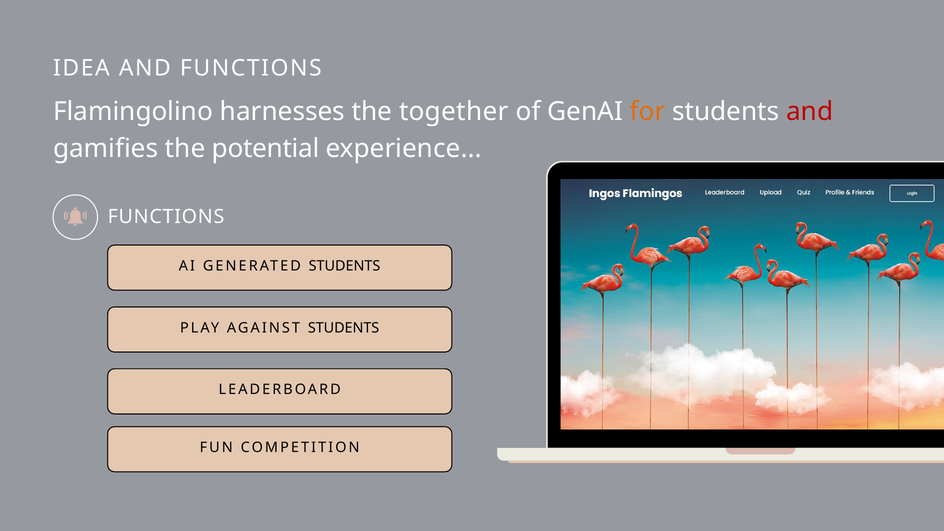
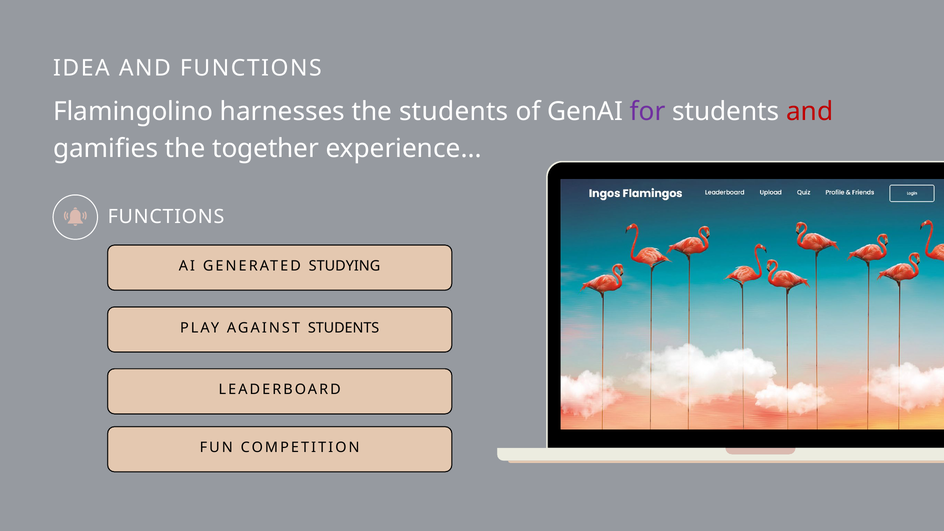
the together: together -> students
for colour: orange -> purple
potential: potential -> together
GENERATED STUDENTS: STUDENTS -> STUDYING
